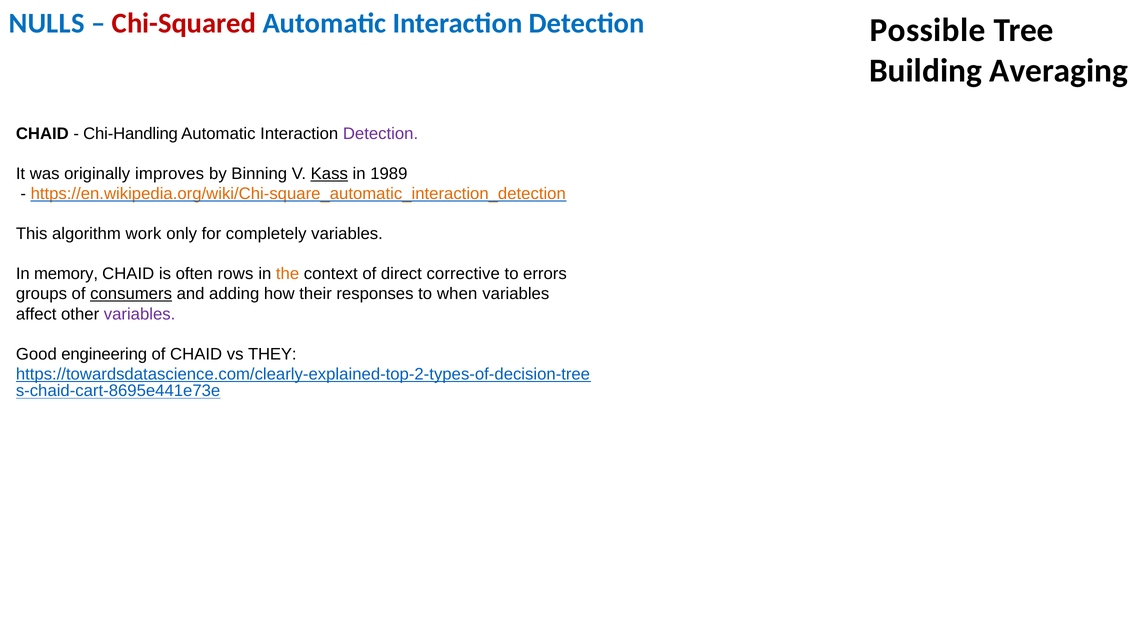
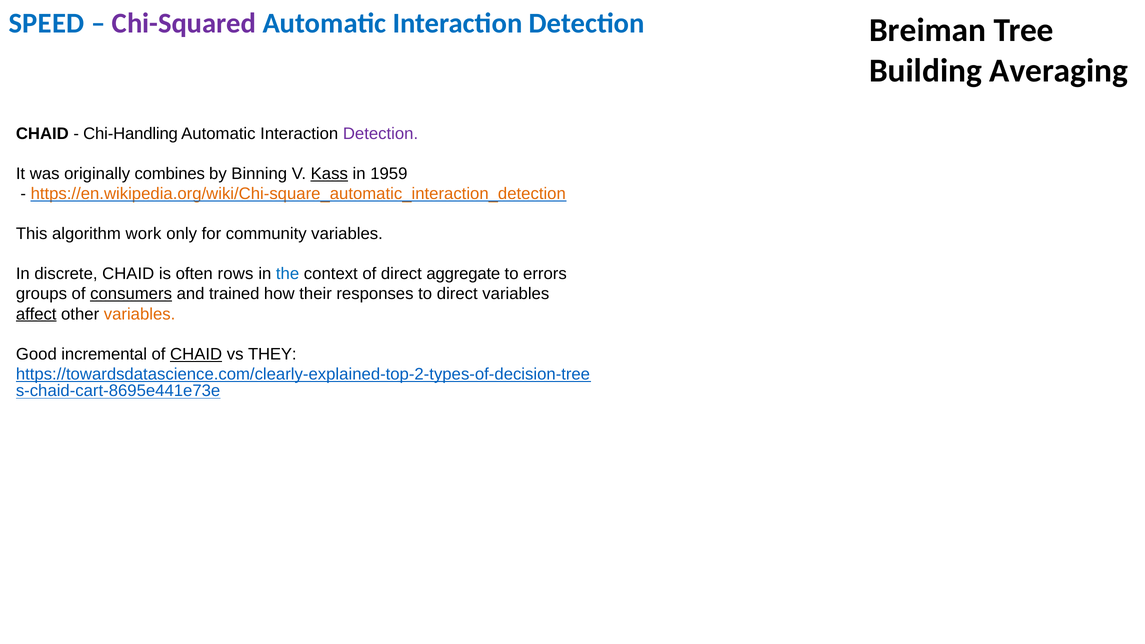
NULLS: NULLS -> SPEED
Chi-Squared colour: red -> purple
Possible: Possible -> Breiman
improves: improves -> combines
1989: 1989 -> 1959
completely: completely -> community
memory: memory -> discrete
the colour: orange -> blue
corrective: corrective -> aggregate
adding: adding -> trained
to when: when -> direct
affect underline: none -> present
variables at (140, 314) colour: purple -> orange
engineering: engineering -> incremental
CHAID at (196, 354) underline: none -> present
